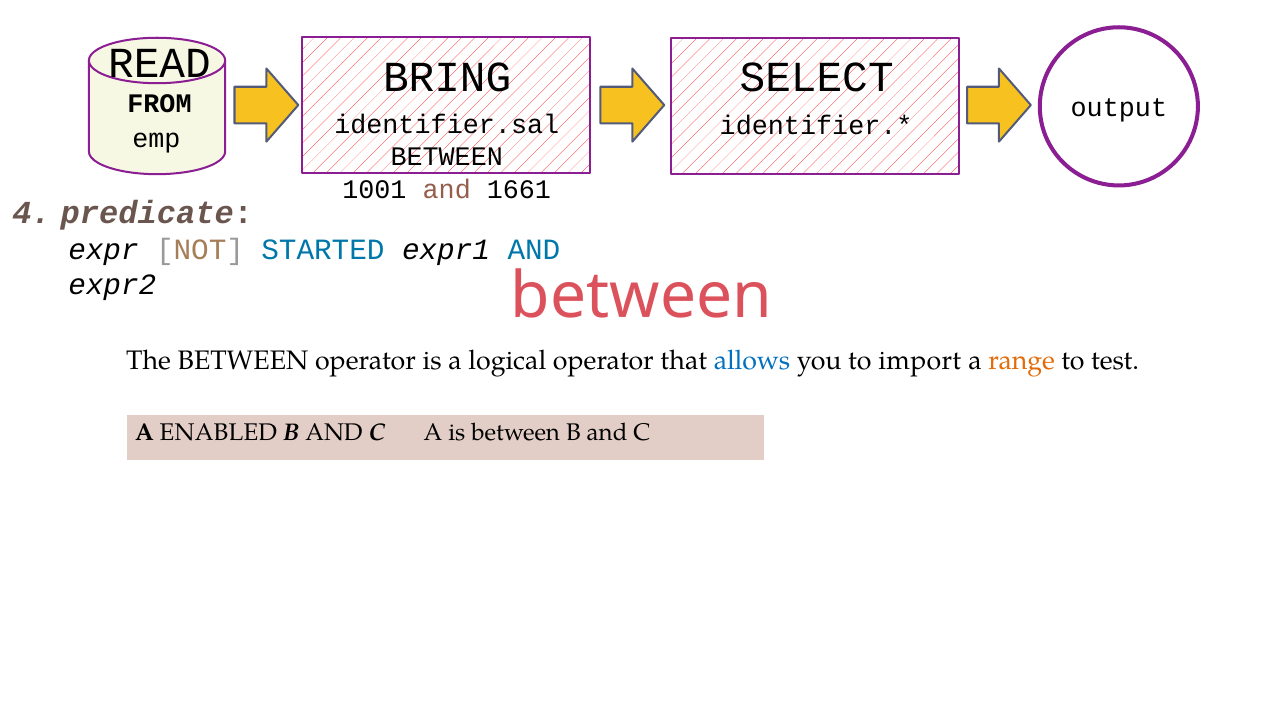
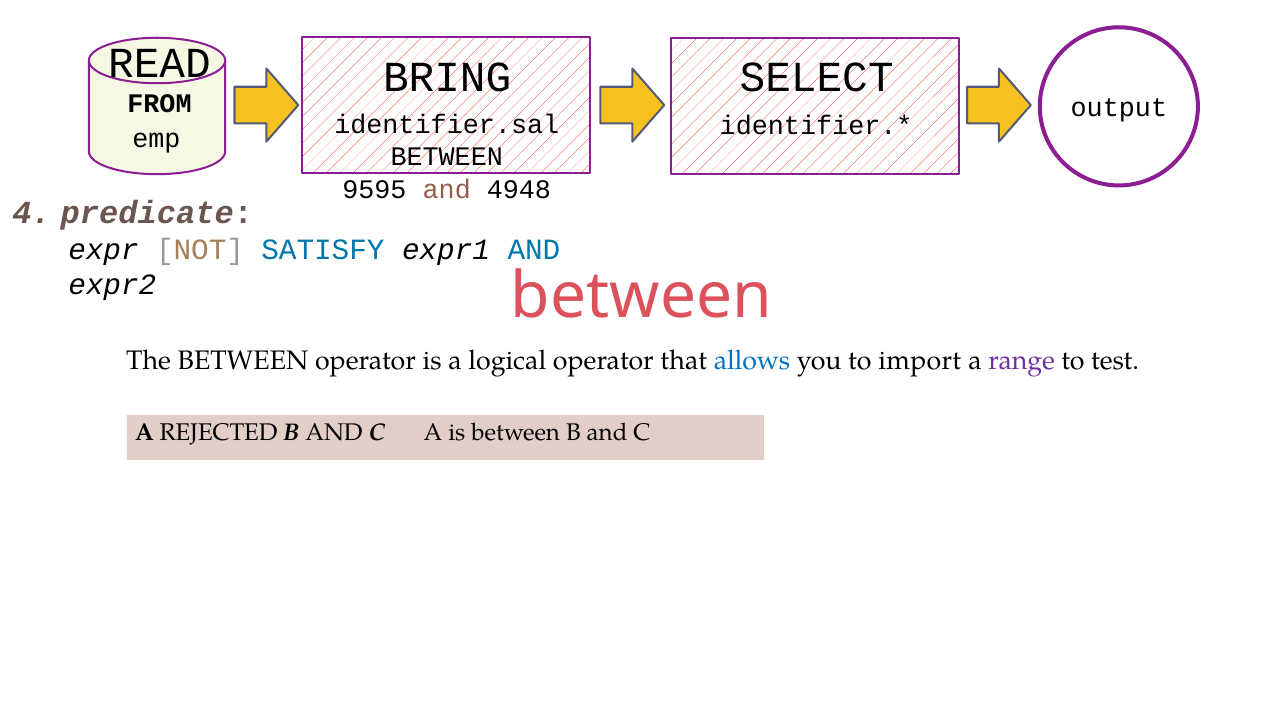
1001: 1001 -> 9595
1661: 1661 -> 4948
STARTED: STARTED -> SATISFY
range colour: orange -> purple
ENABLED: ENABLED -> REJECTED
